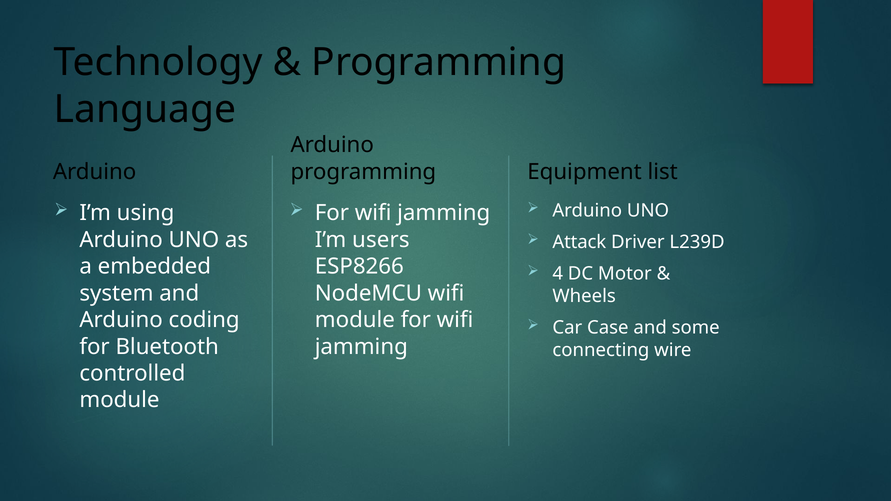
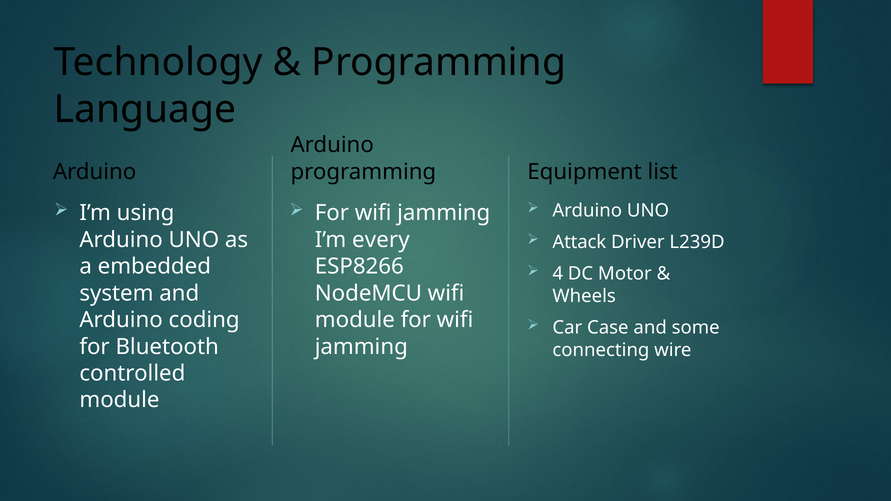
users: users -> every
